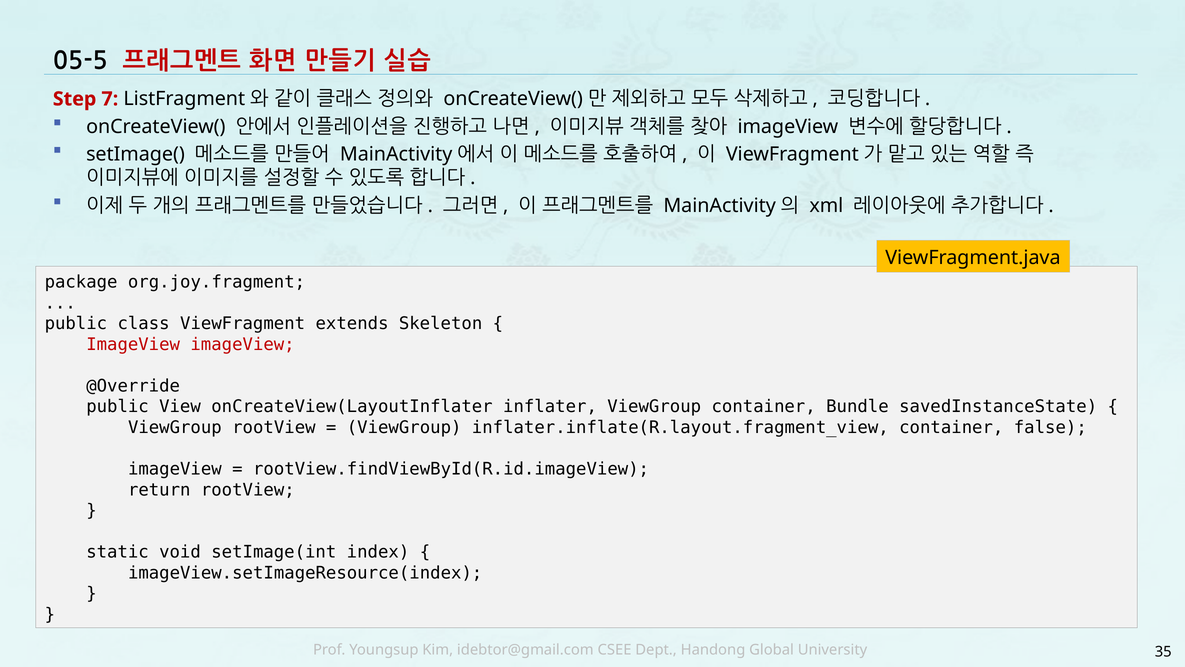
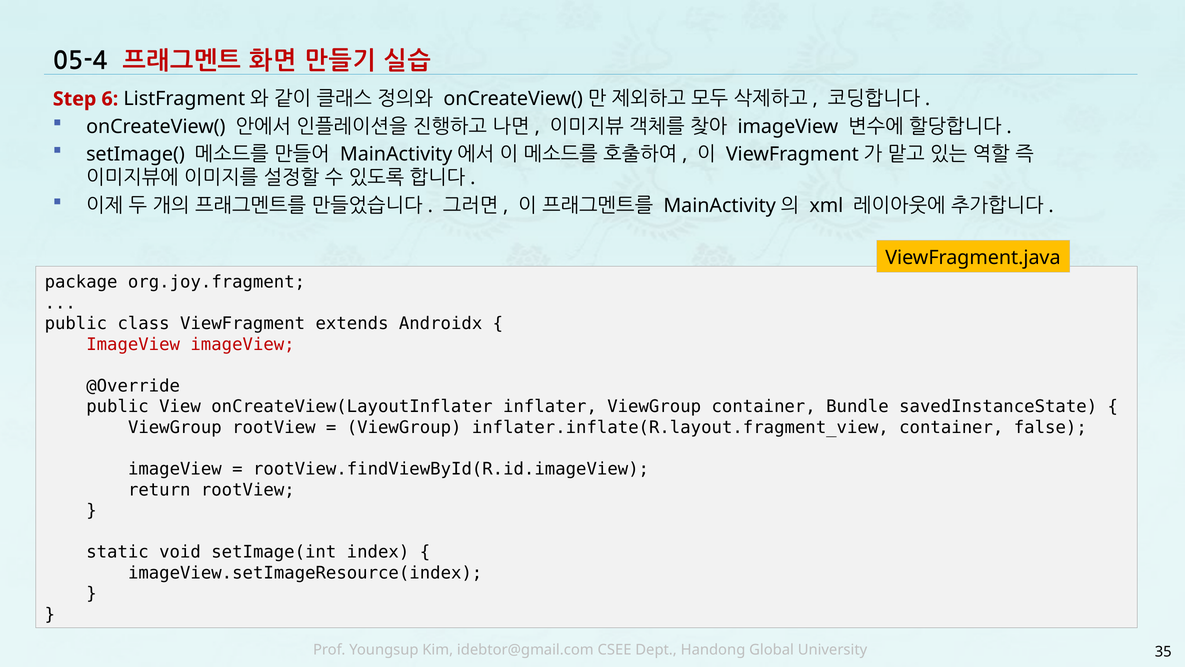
05-5: 05-5 -> 05-4
7: 7 -> 6
Skeleton: Skeleton -> Androidx
